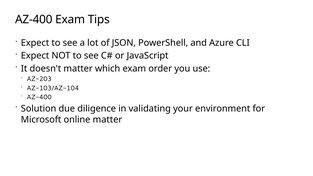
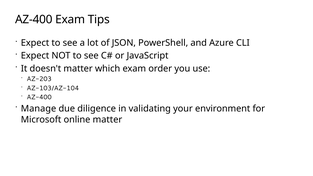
Solution: Solution -> Manage
